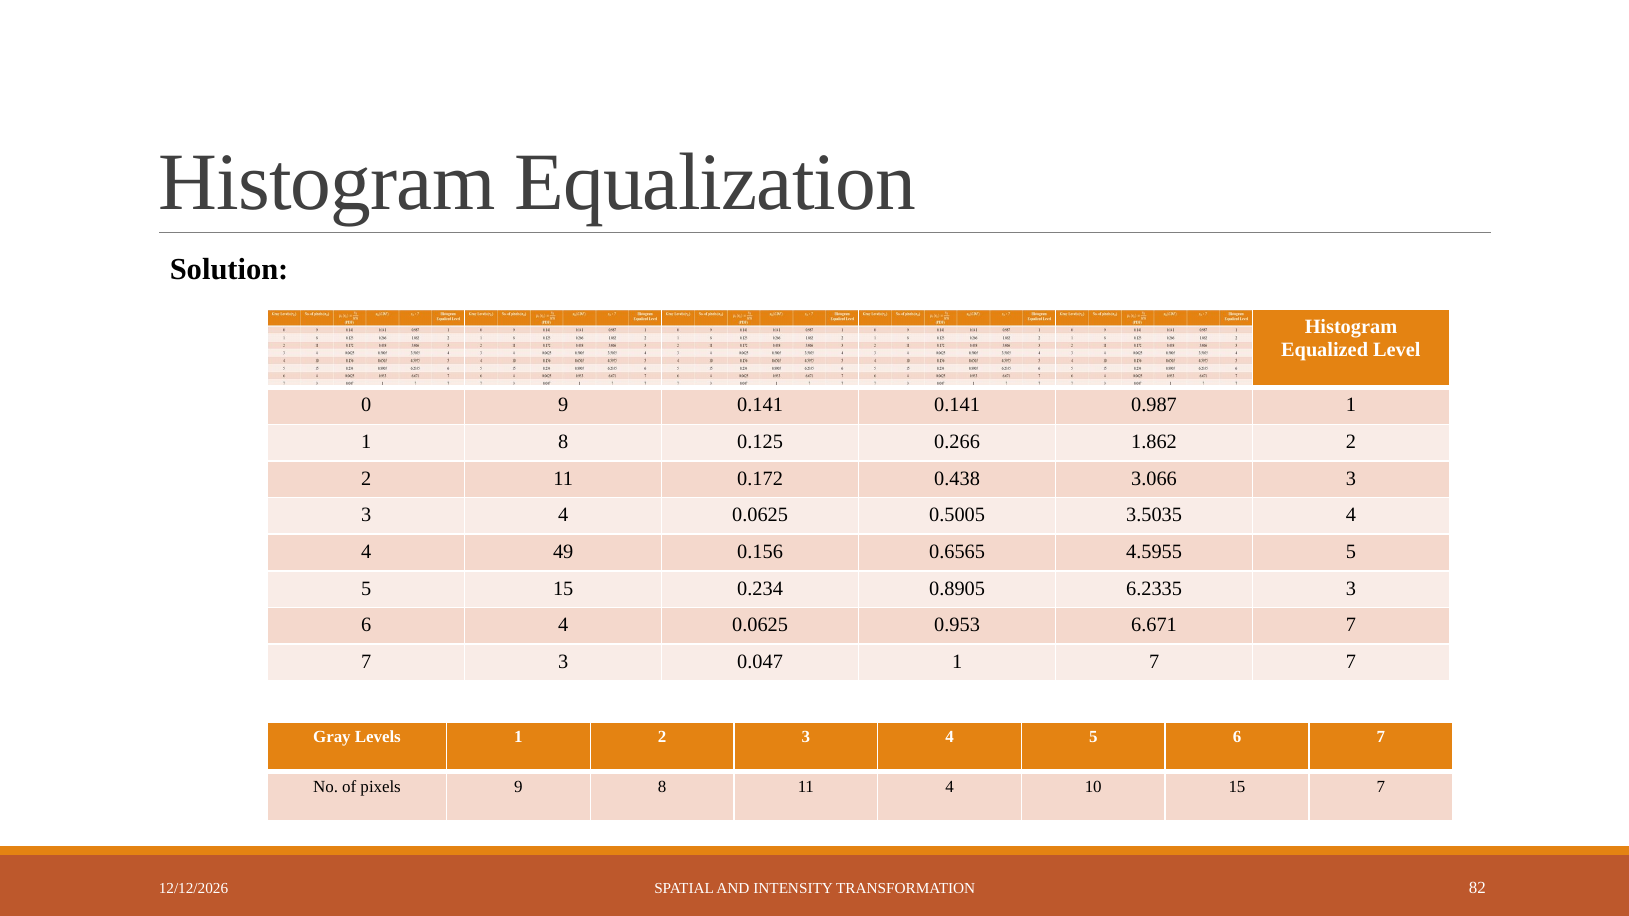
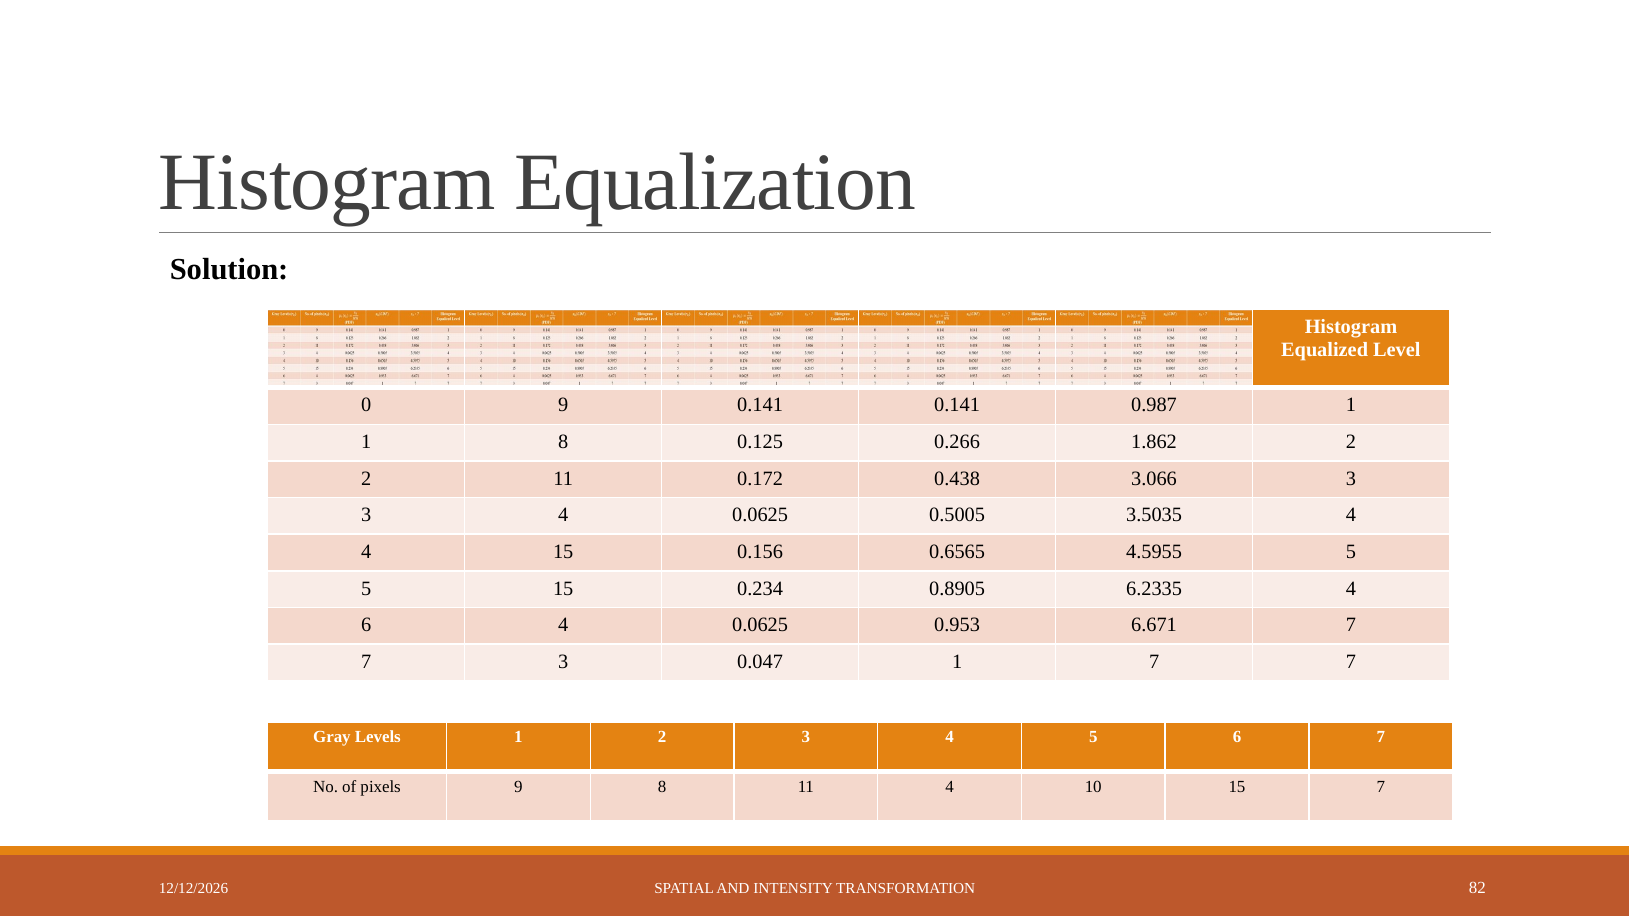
4 49: 49 -> 15
6.2335 3: 3 -> 4
